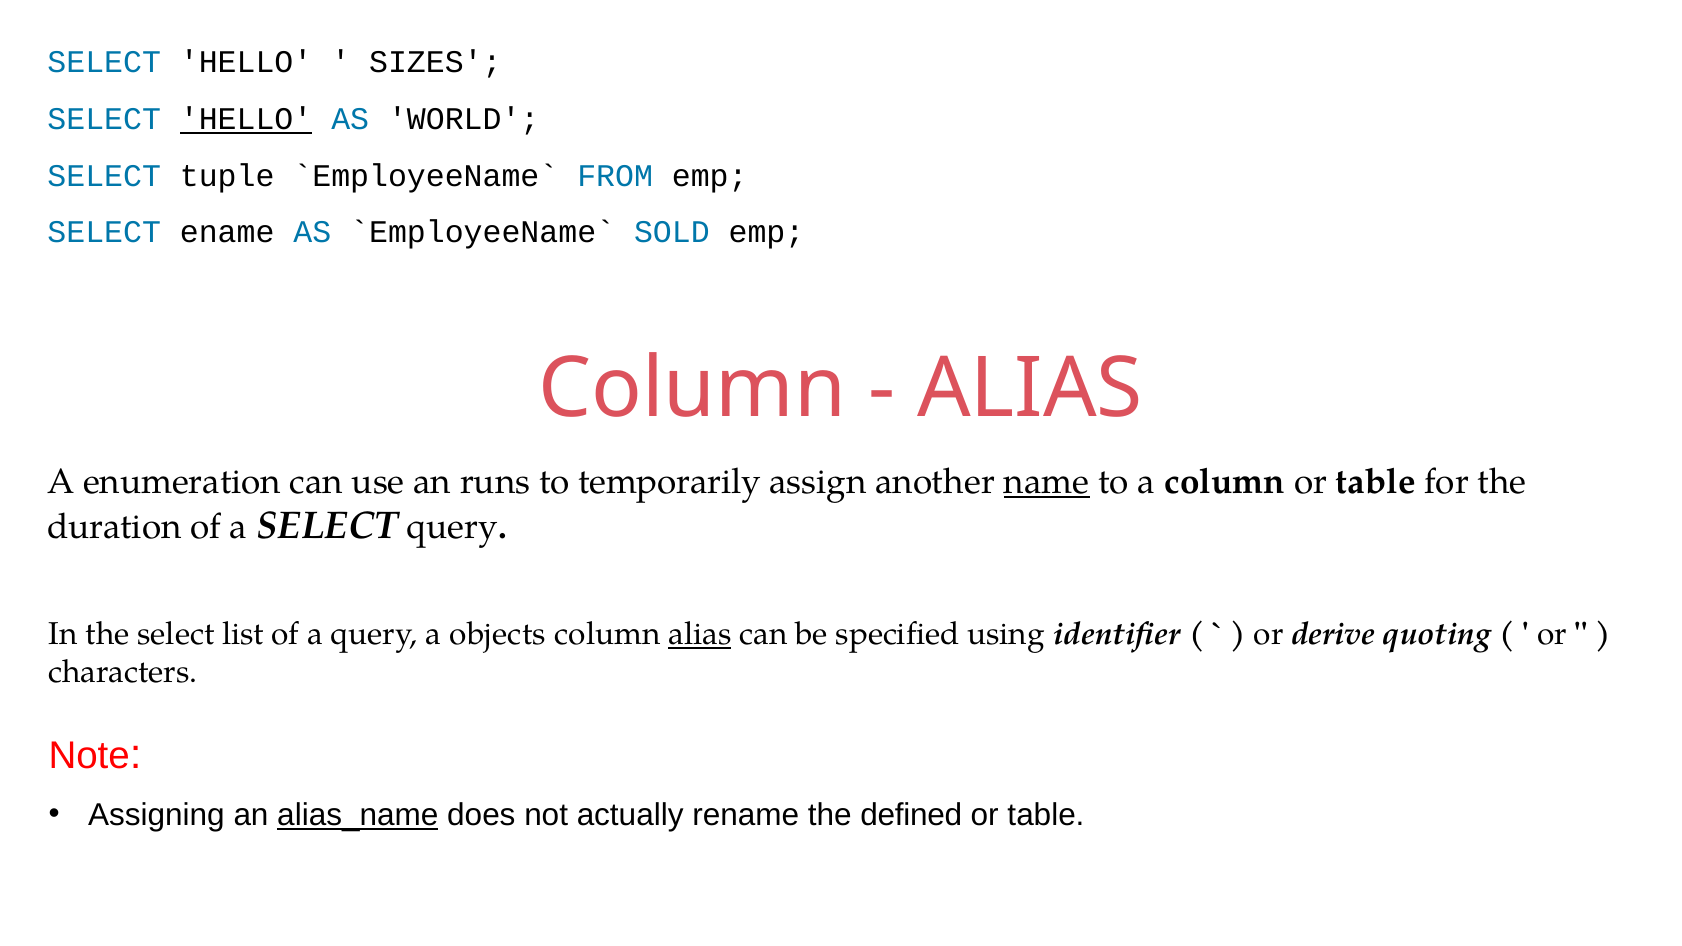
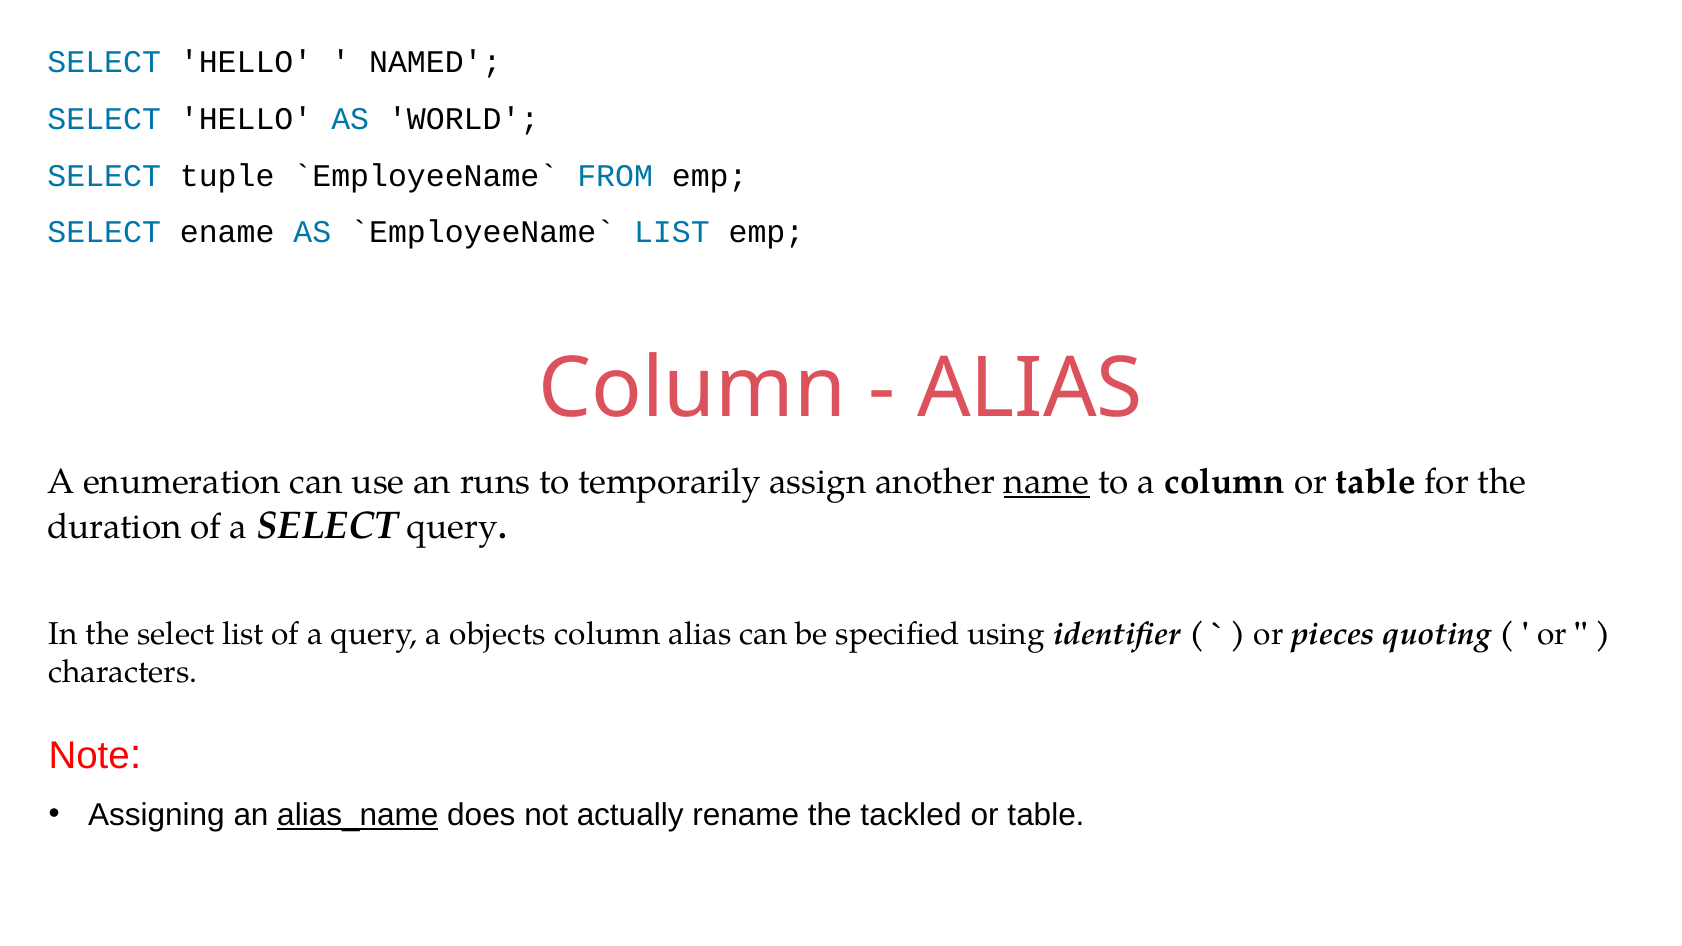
SIZES: SIZES -> NAMED
HELLO at (246, 119) underline: present -> none
SOLD at (672, 233): SOLD -> LIST
alias at (700, 634) underline: present -> none
derive: derive -> pieces
defined: defined -> tackled
